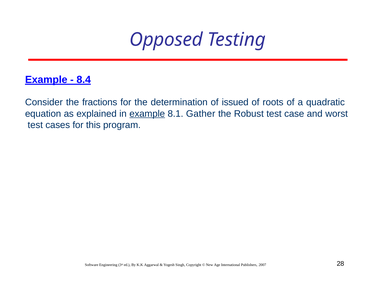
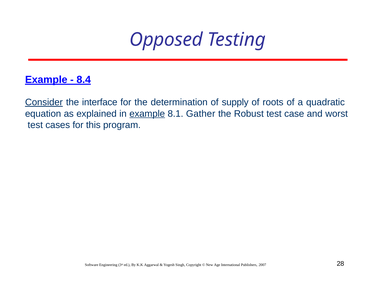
Consider underline: none -> present
fractions: fractions -> interface
issued: issued -> supply
